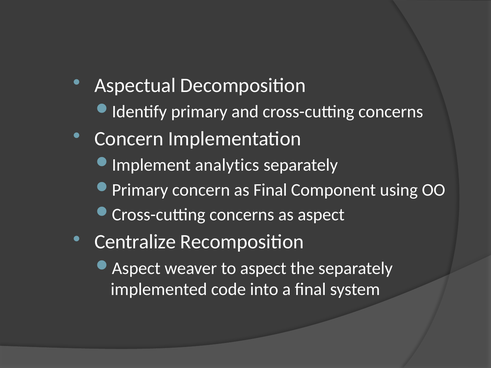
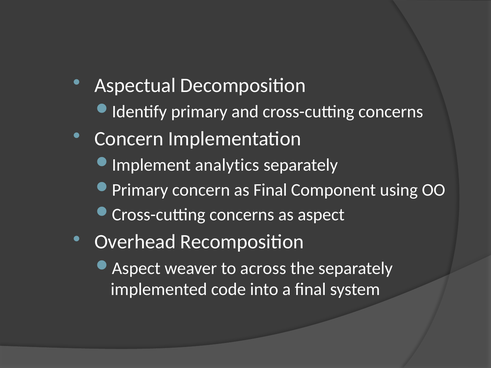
Centralize: Centralize -> Overhead
to aspect: aspect -> across
